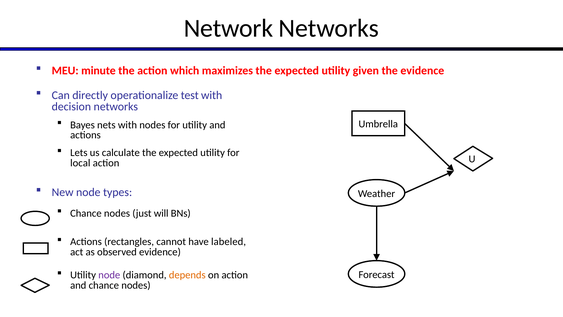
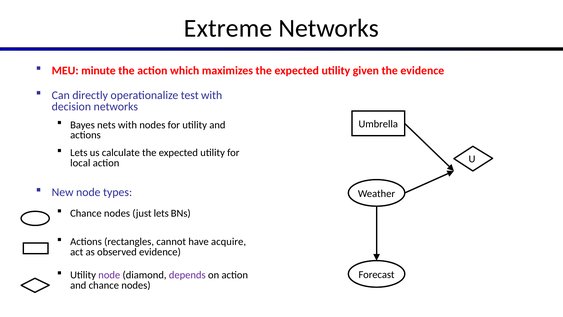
Network: Network -> Extreme
just will: will -> lets
labeled: labeled -> acquire
depends colour: orange -> purple
